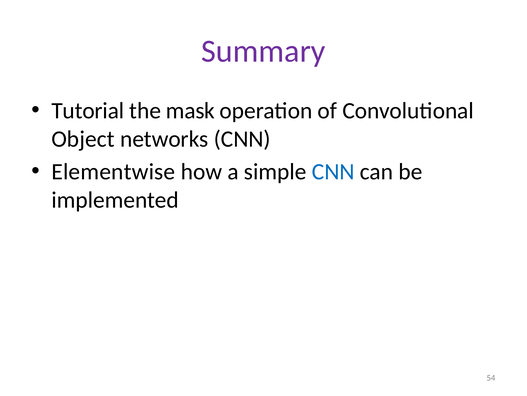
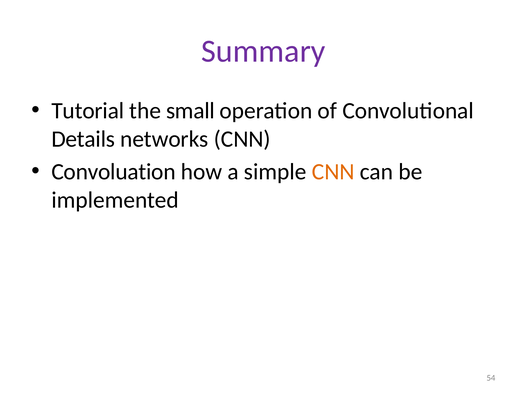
mask: mask -> small
Object: Object -> Details
Elementwise: Elementwise -> Convoluation
CNN at (333, 171) colour: blue -> orange
